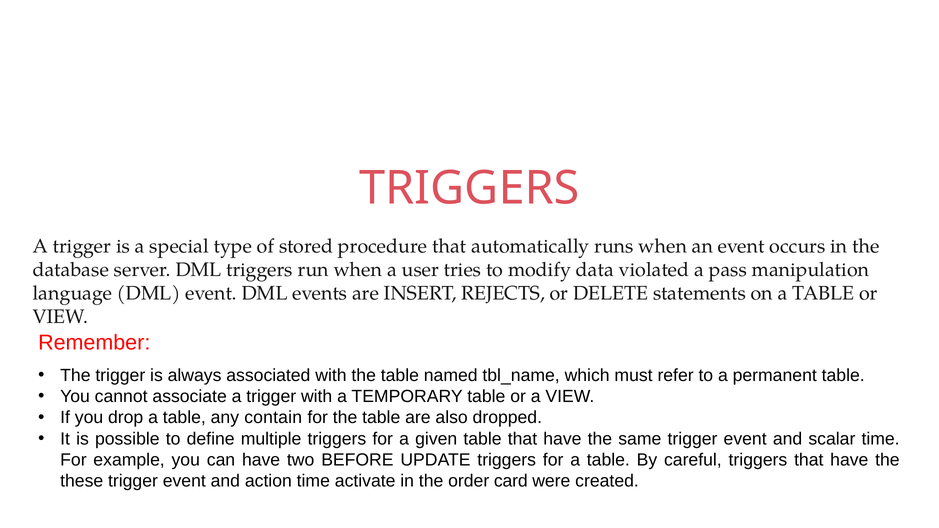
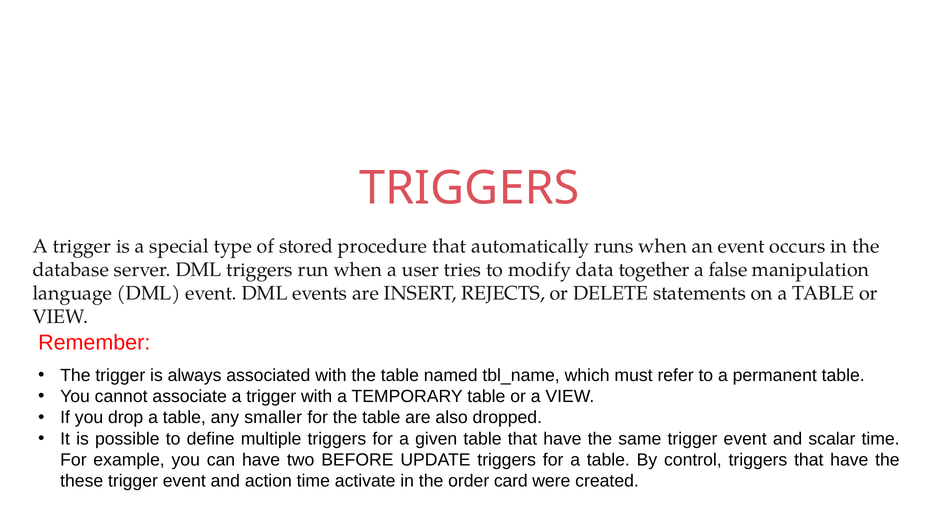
violated: violated -> together
pass: pass -> false
contain: contain -> smaller
careful: careful -> control
